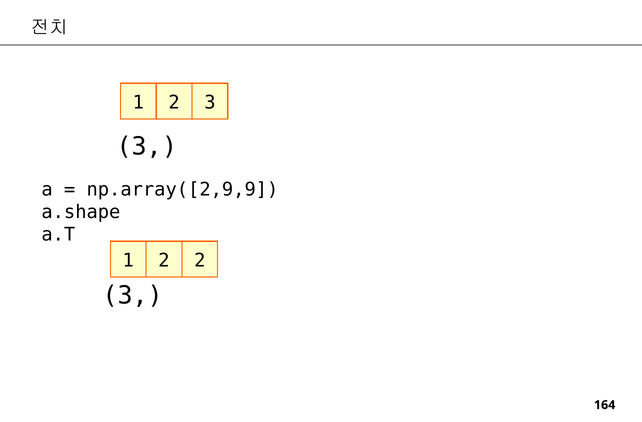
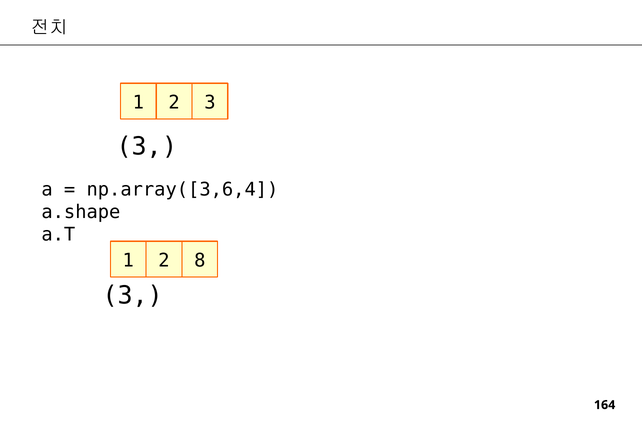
np.array([2,9,9: np.array([2,9,9 -> np.array([3,6,4
2 2: 2 -> 8
